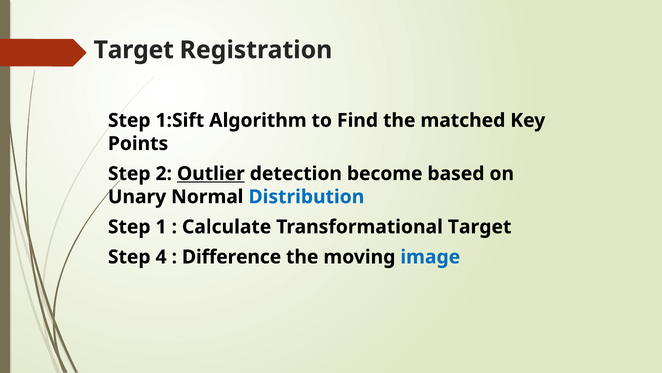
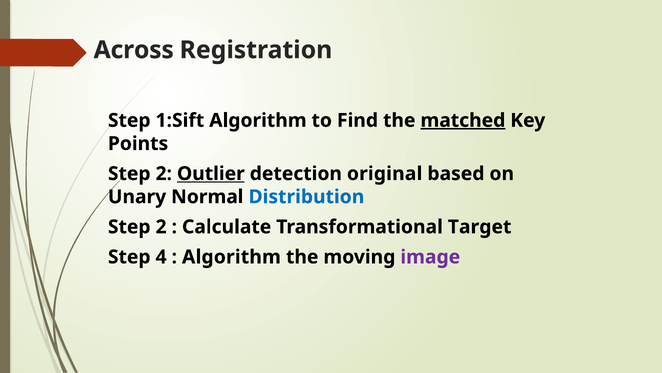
Target at (134, 50): Target -> Across
matched underline: none -> present
become: become -> original
1 at (161, 227): 1 -> 2
Difference at (232, 257): Difference -> Algorithm
image colour: blue -> purple
